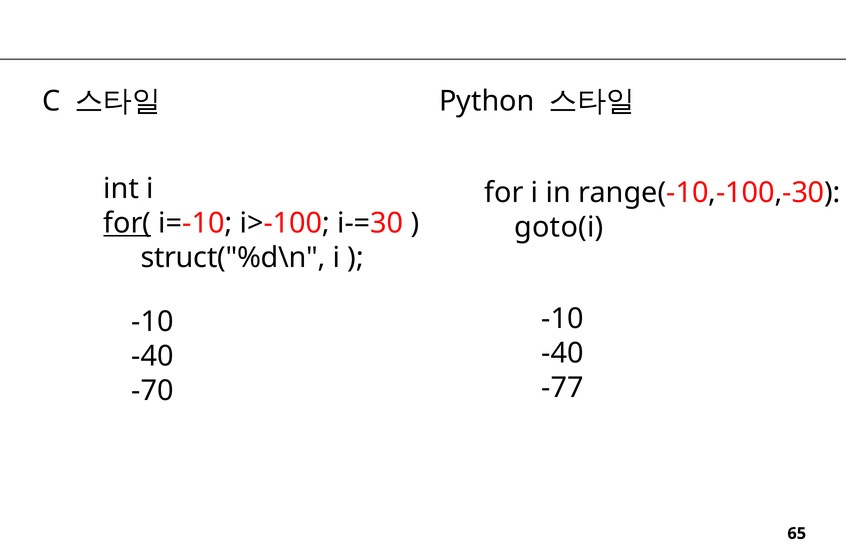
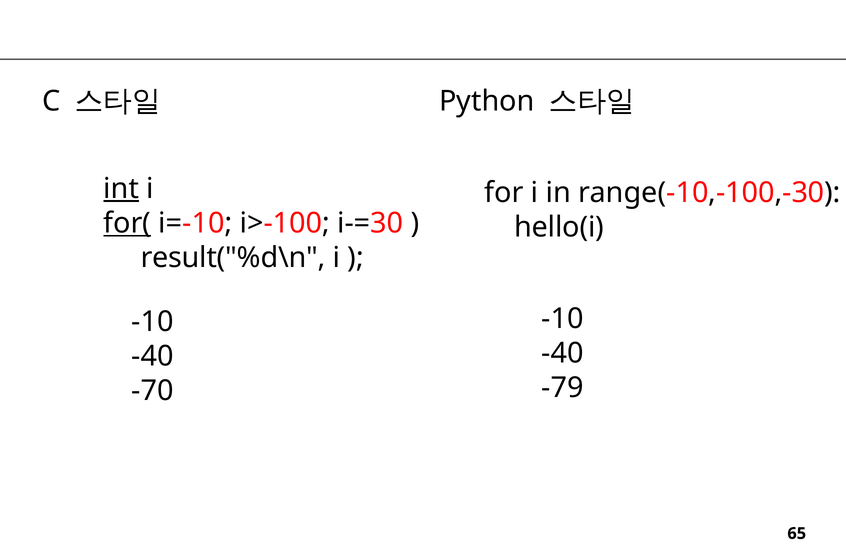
int underline: none -> present
goto(i: goto(i -> hello(i
struct("%d\n: struct("%d\n -> result("%d\n
-77: -77 -> -79
